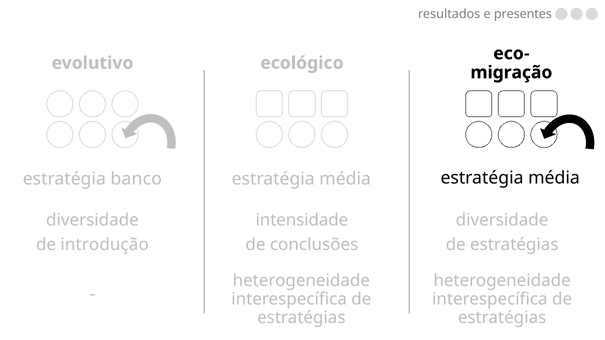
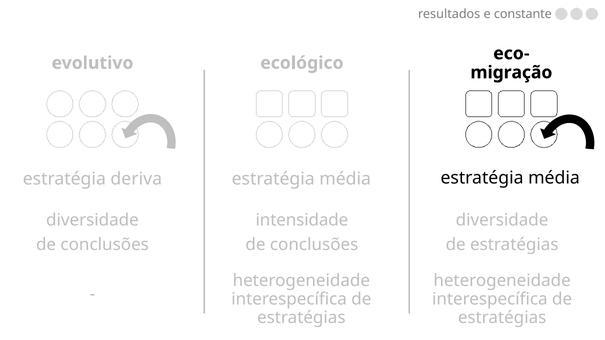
presentes: presentes -> constante
banco: banco -> deriva
introdução at (105, 245): introdução -> conclusões
